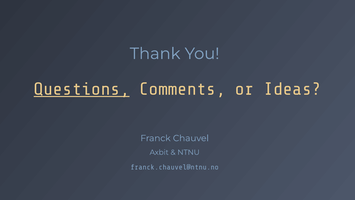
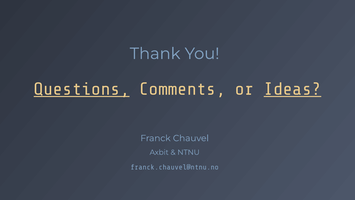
Ideas underline: none -> present
